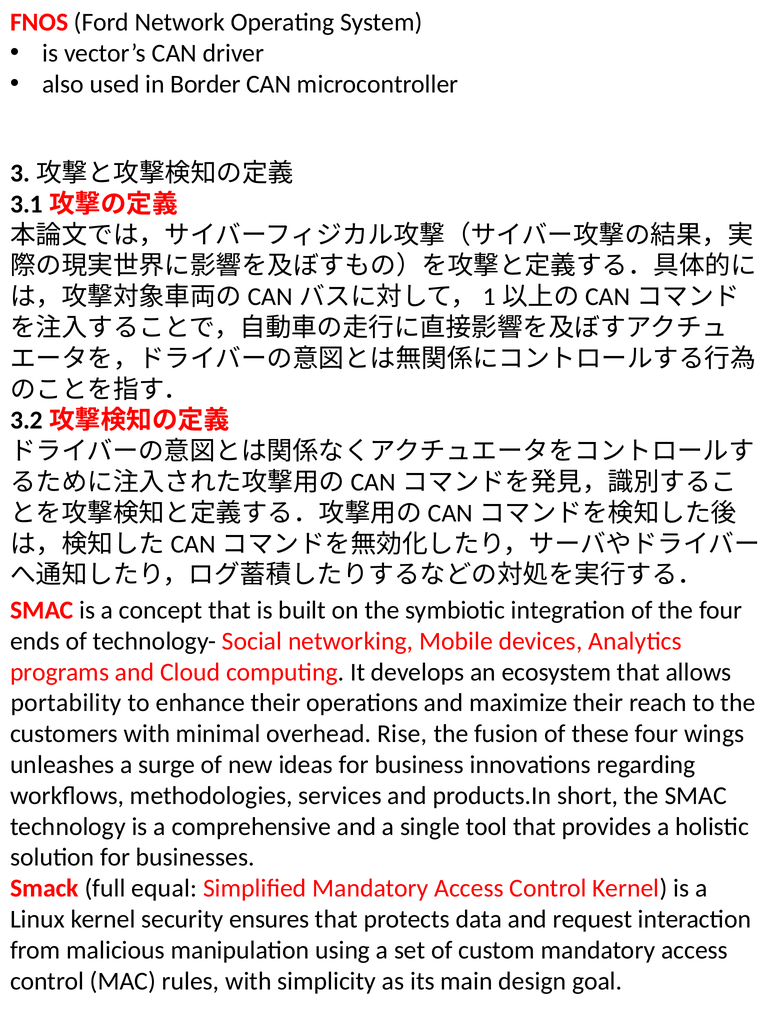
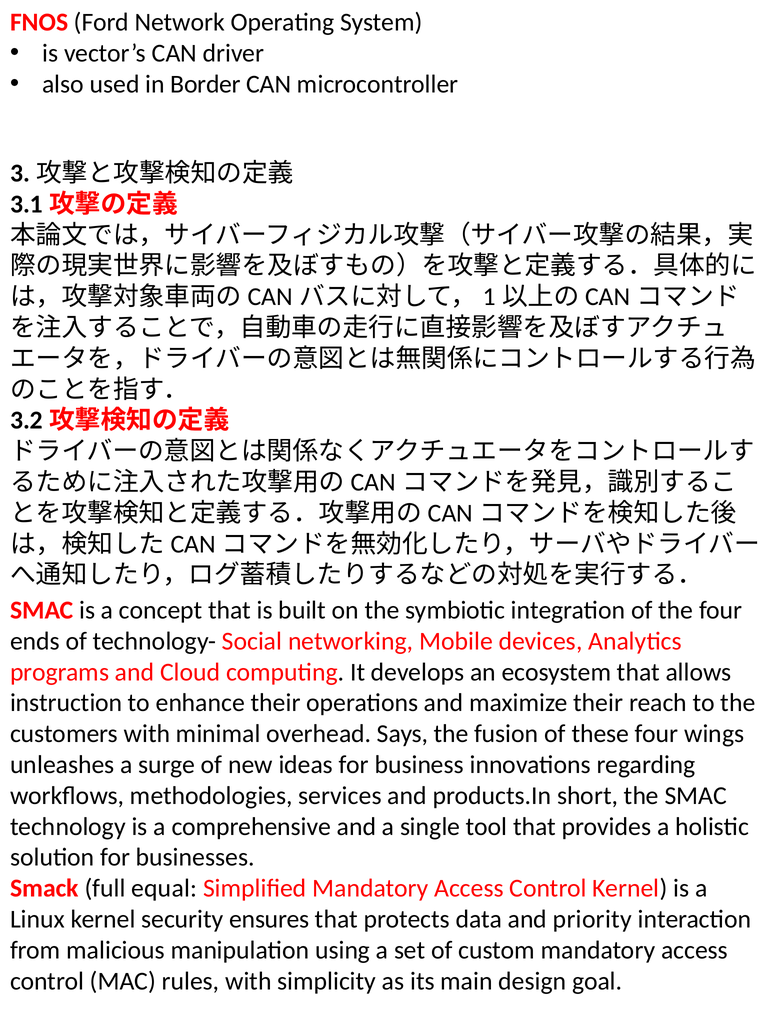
portability: portability -> instruction
Rise: Rise -> Says
request: request -> priority
